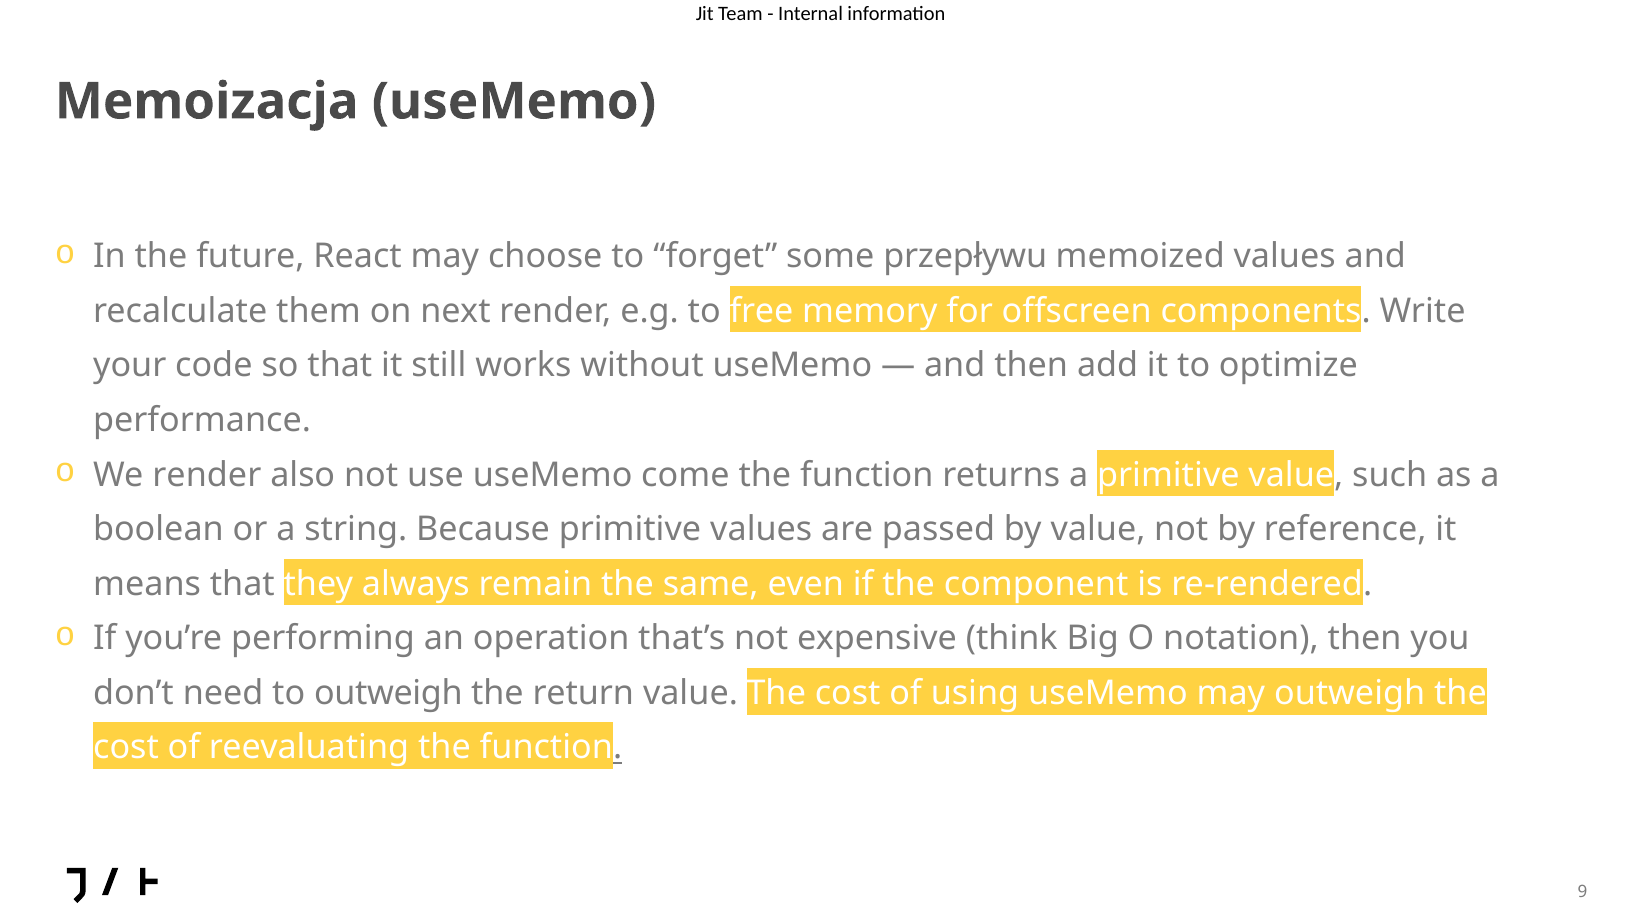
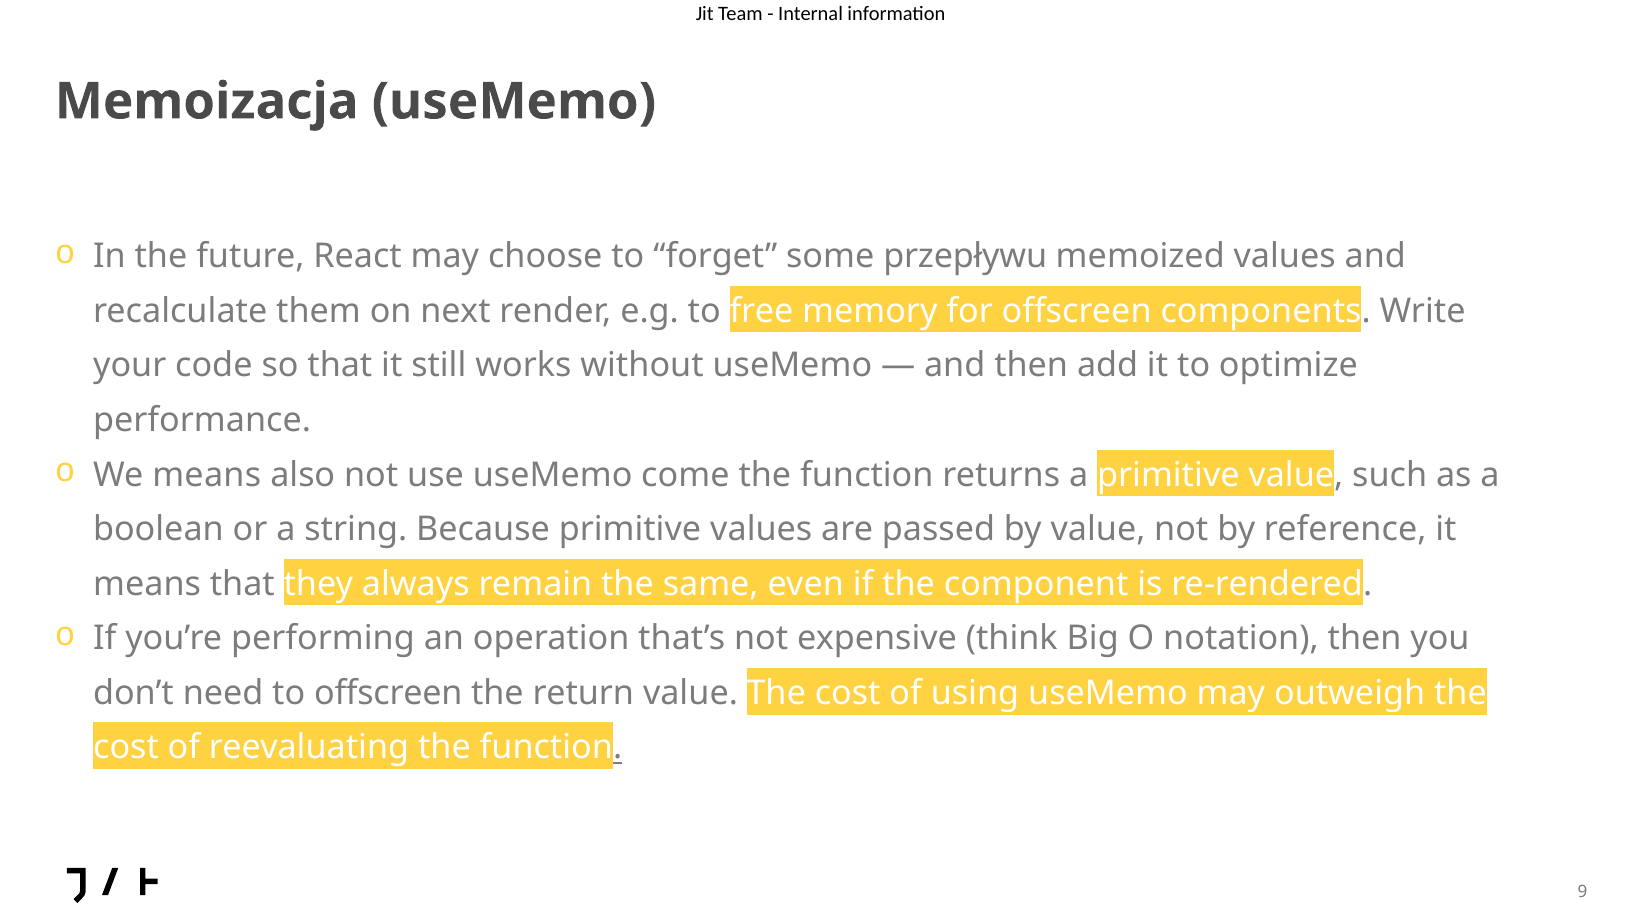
We render: render -> means
to outweigh: outweigh -> offscreen
